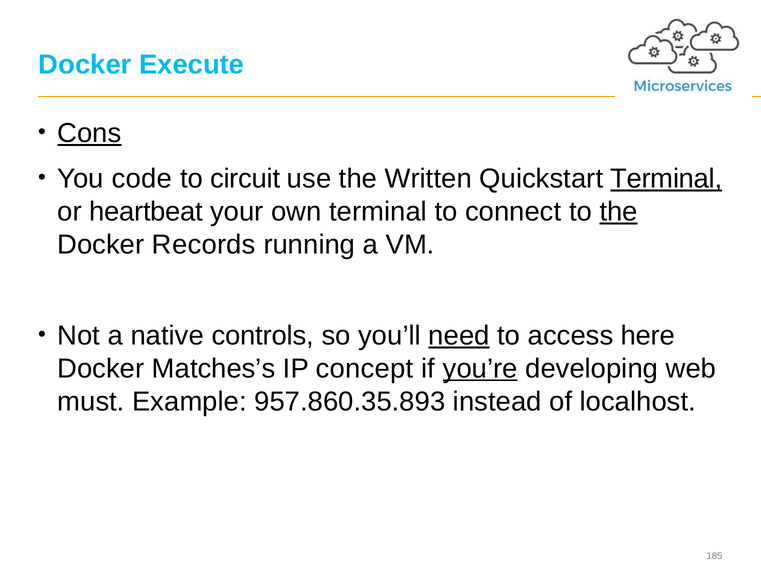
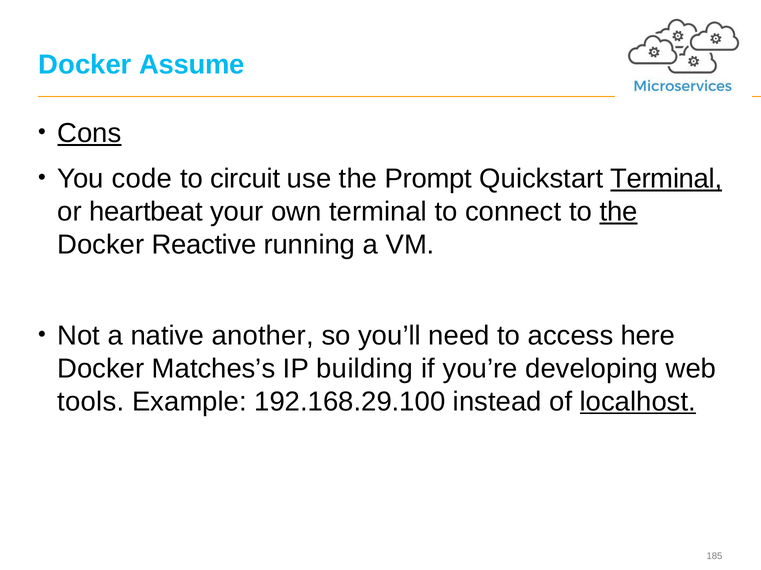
Execute: Execute -> Assume
Written: Written -> Prompt
Records: Records -> Reactive
controls: controls -> another
need underline: present -> none
concept: concept -> building
you’re underline: present -> none
must: must -> tools
957.860.35.893: 957.860.35.893 -> 192.168.29.100
localhost underline: none -> present
